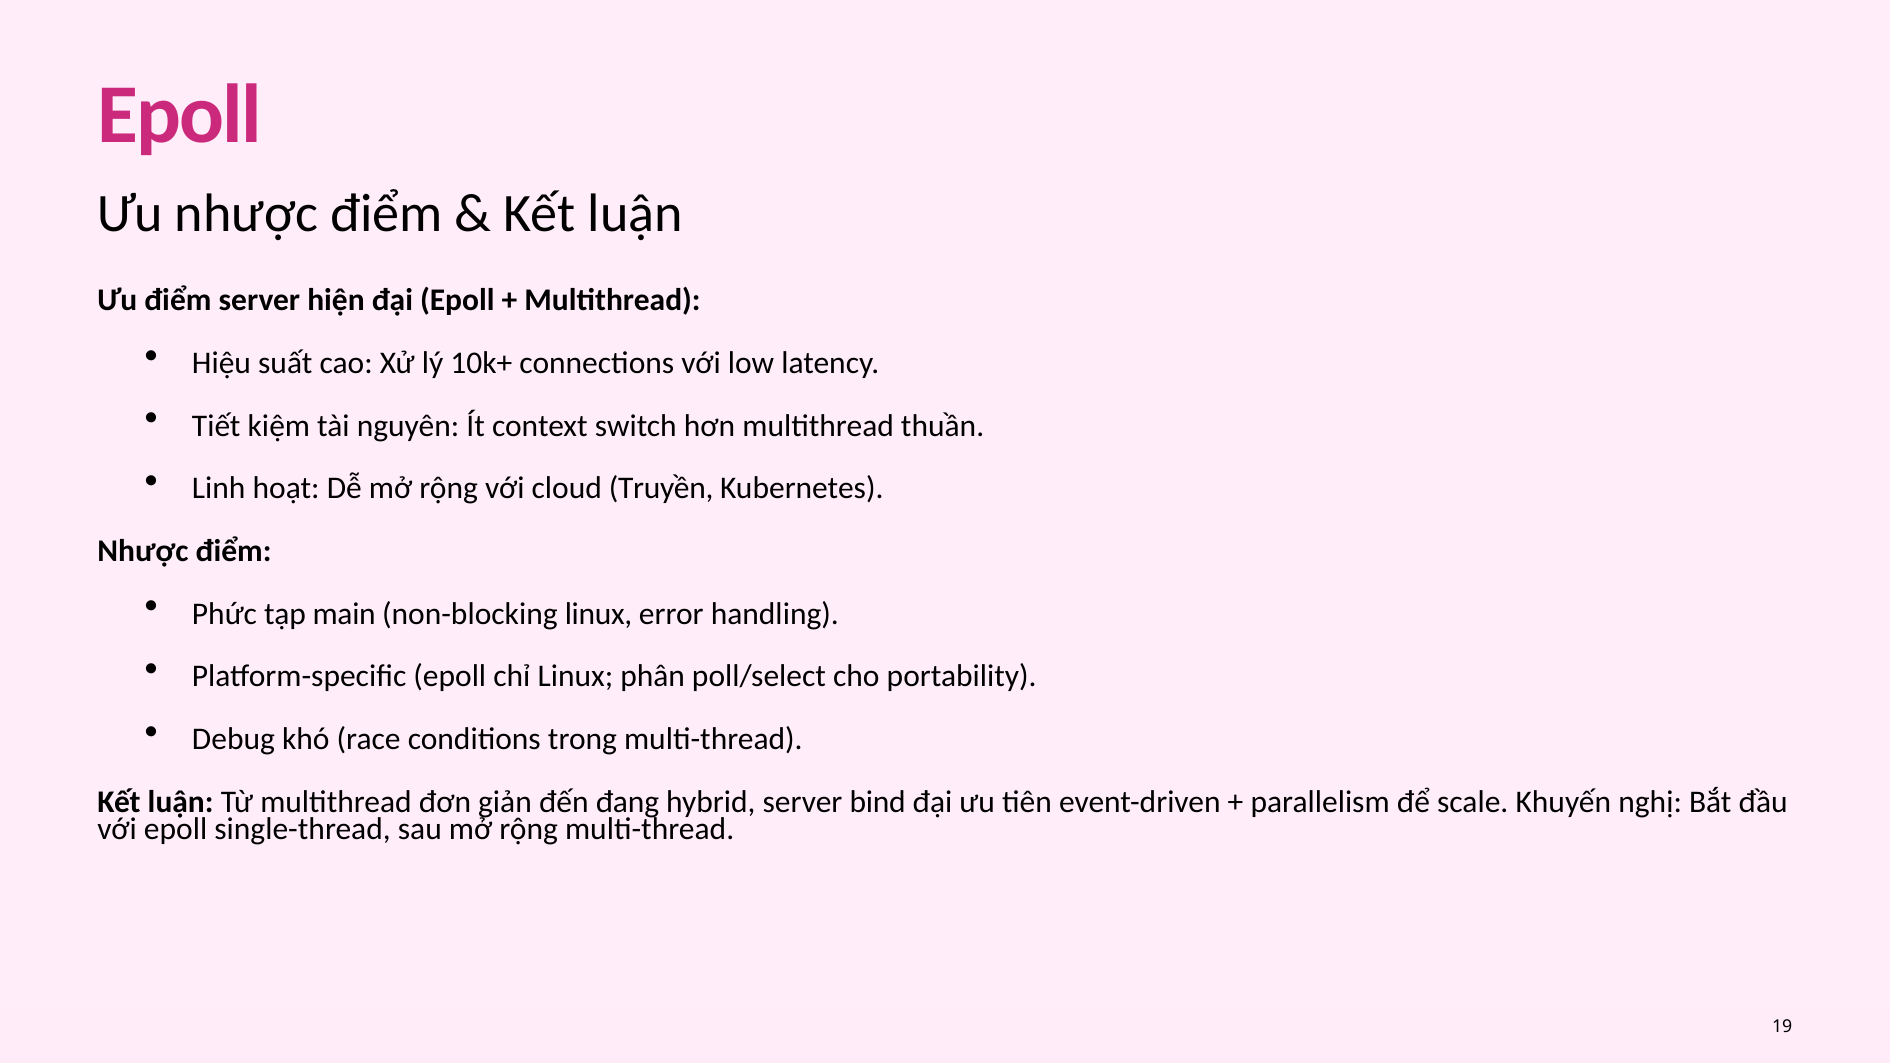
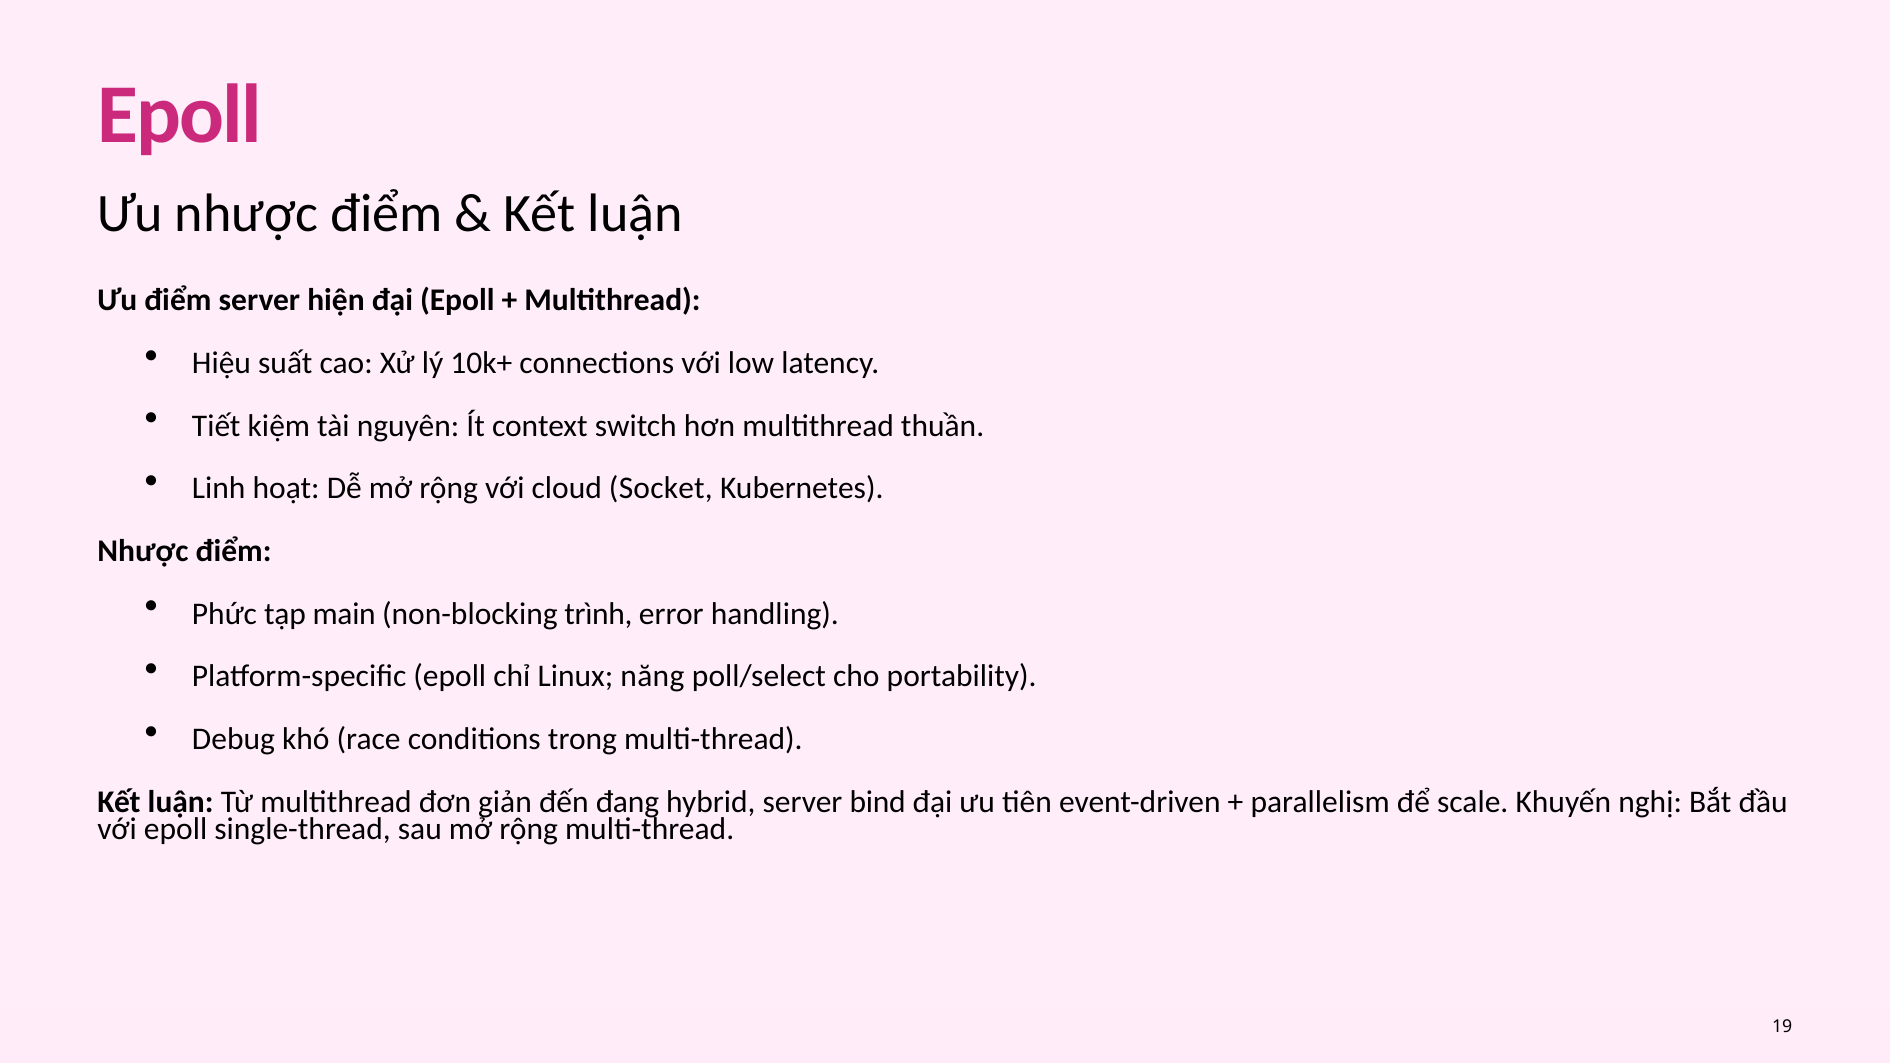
Truyền: Truyền -> Socket
non-blocking linux: linux -> trình
phân: phân -> năng
